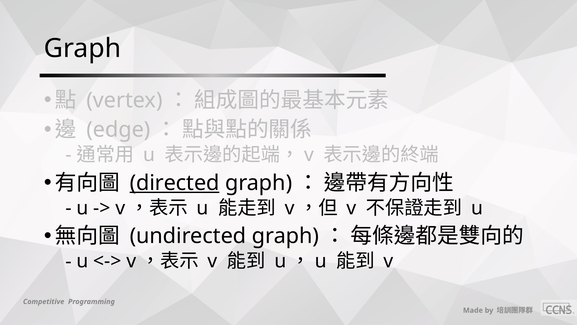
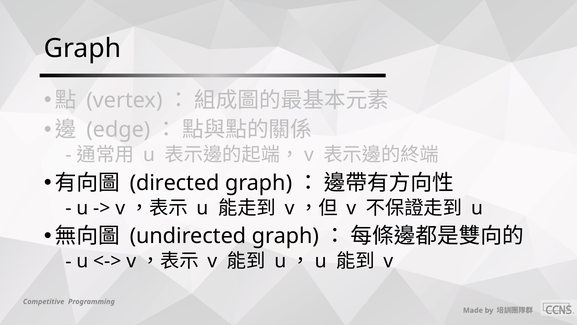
directed underline: present -> none
